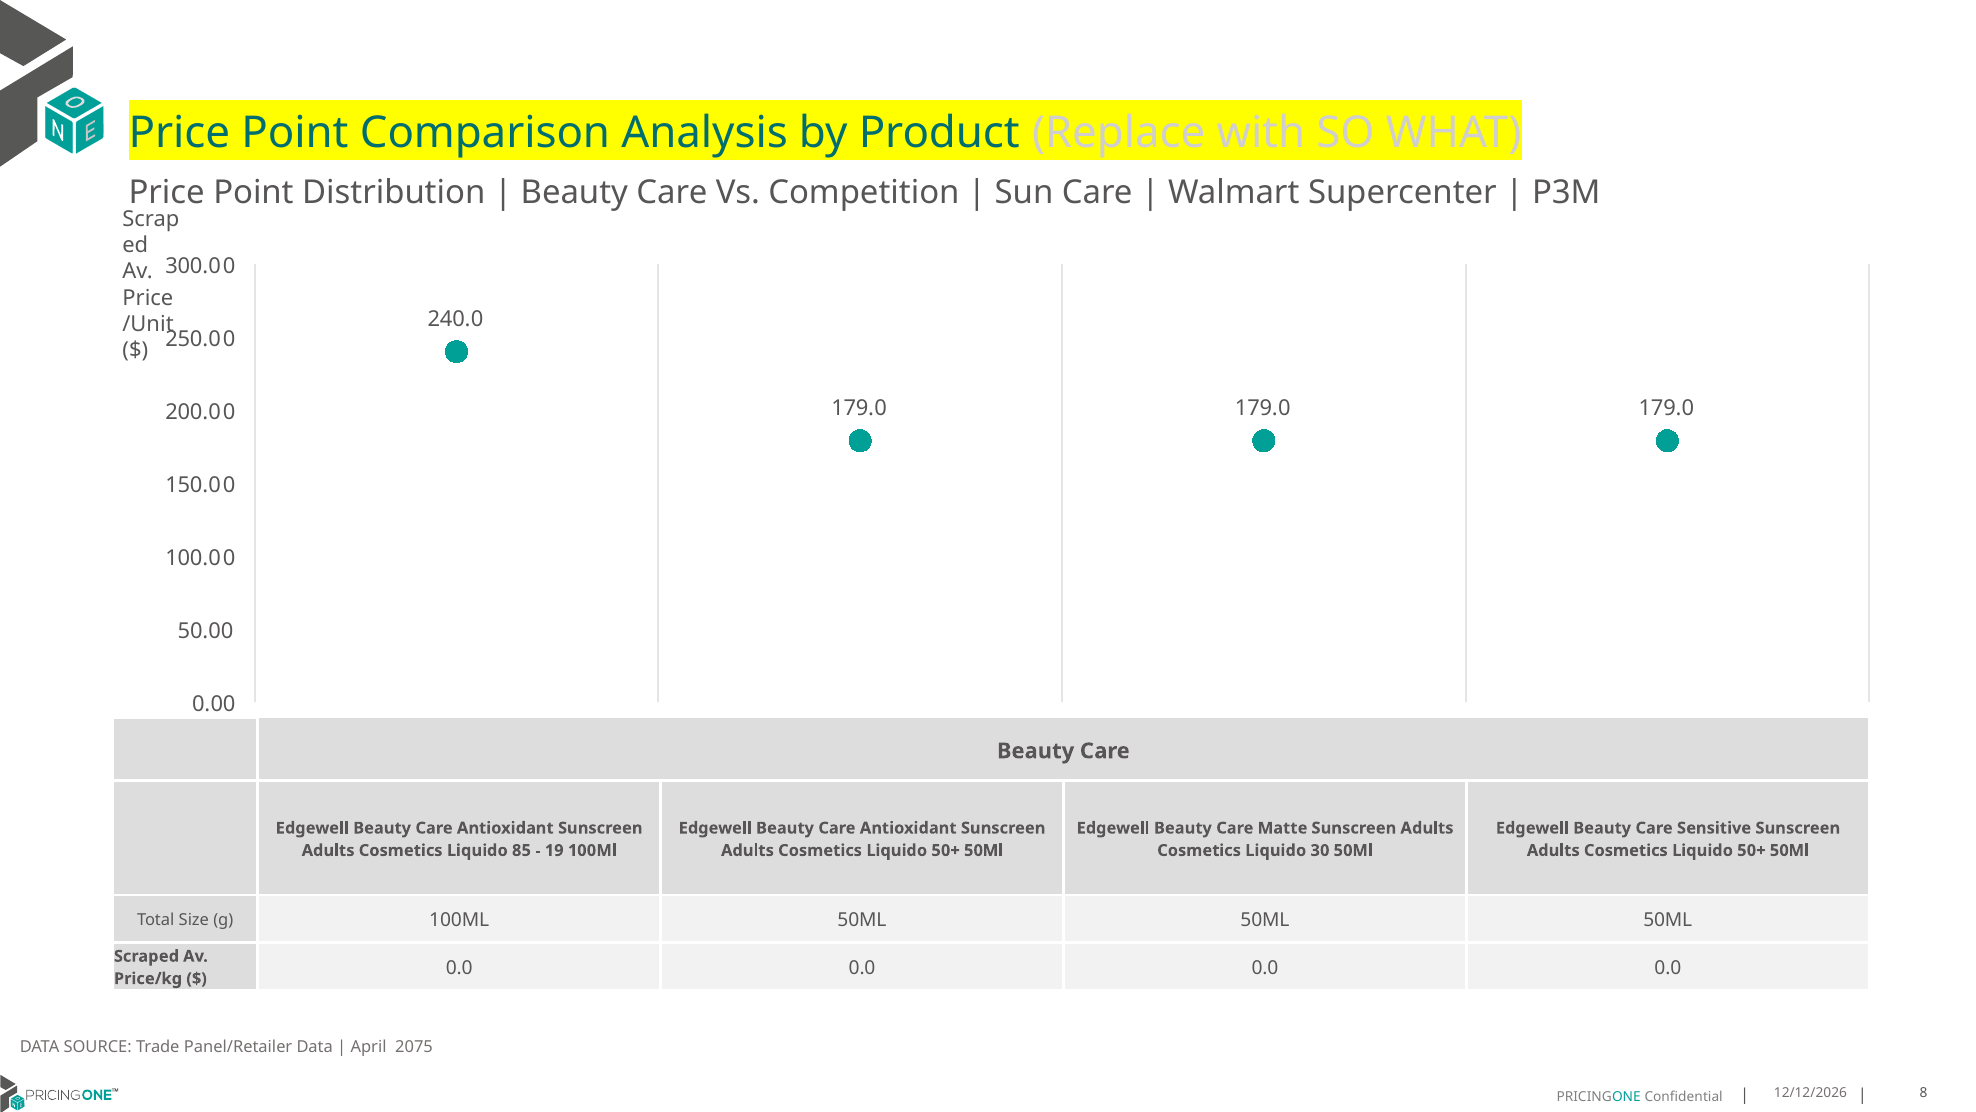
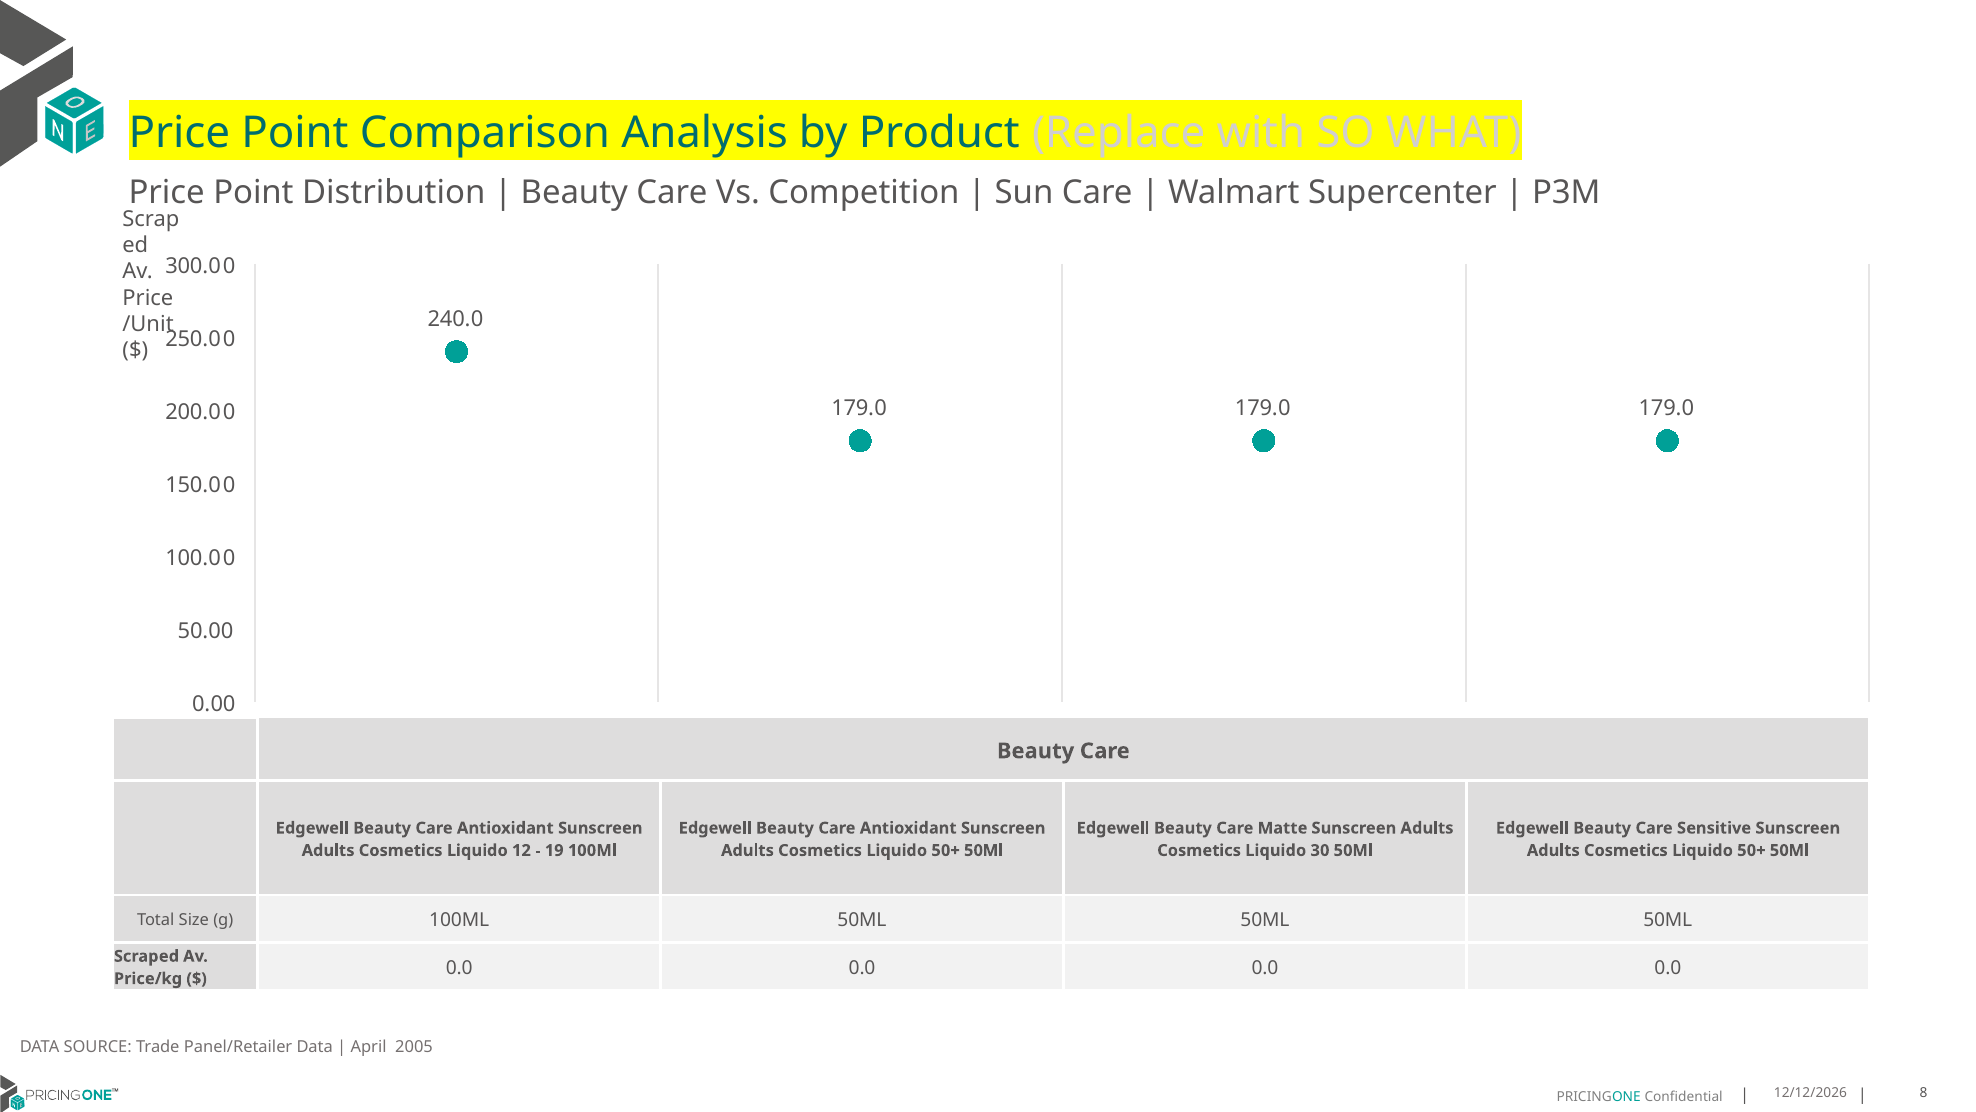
85: 85 -> 12
2075: 2075 -> 2005
